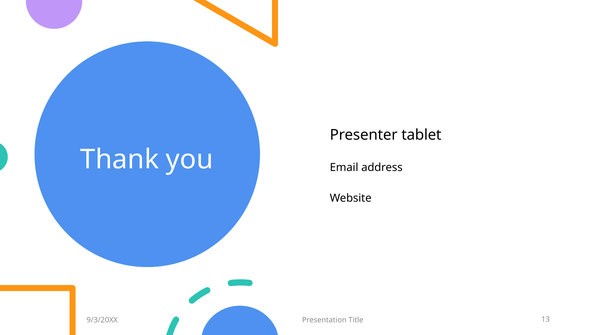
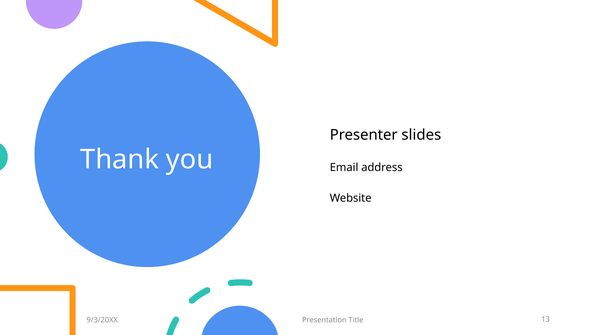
tablet: tablet -> slides
